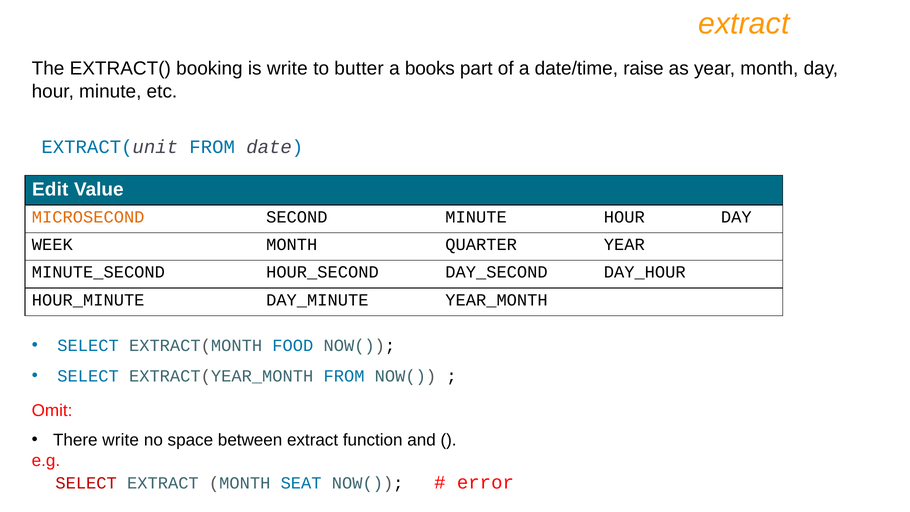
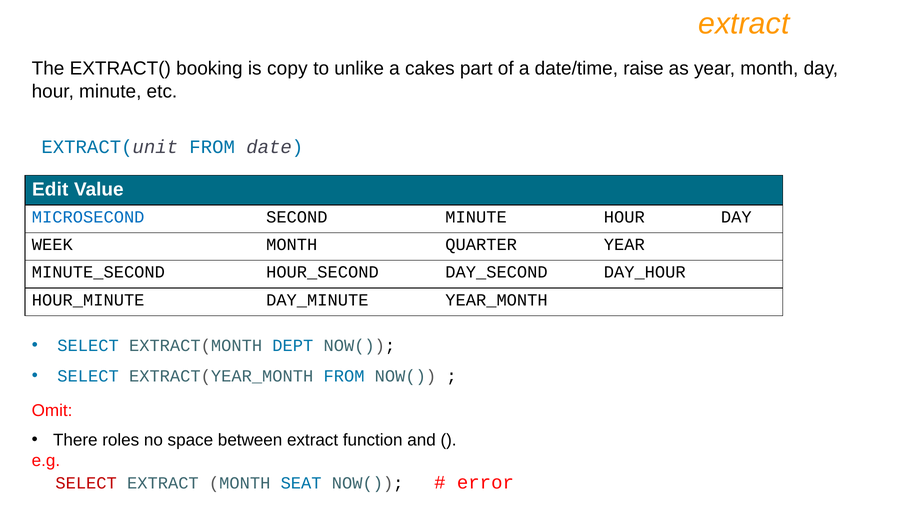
is write: write -> copy
butter: butter -> unlike
books: books -> cakes
MICROSECOND colour: orange -> blue
FOOD: FOOD -> DEPT
There write: write -> roles
